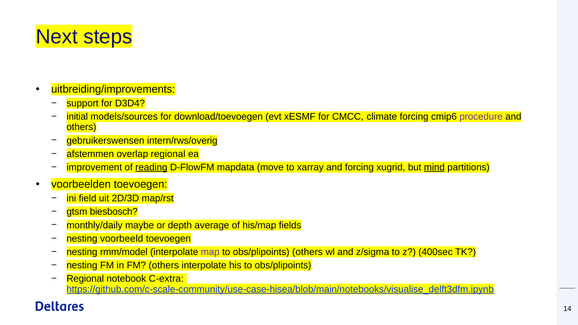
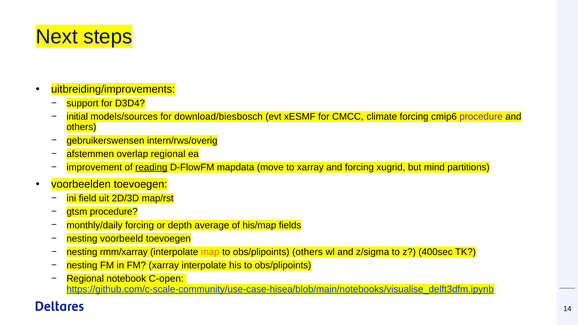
download/toevoegen: download/toevoegen -> download/biesbosch
mind underline: present -> none
gtsm biesbosch: biesbosch -> procedure
monthly/daily maybe: maybe -> forcing
rmm/model: rmm/model -> rmm/xarray
map colour: purple -> orange
FM others: others -> xarray
C-extra: C-extra -> C-open
